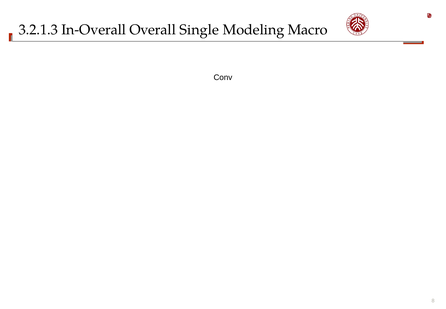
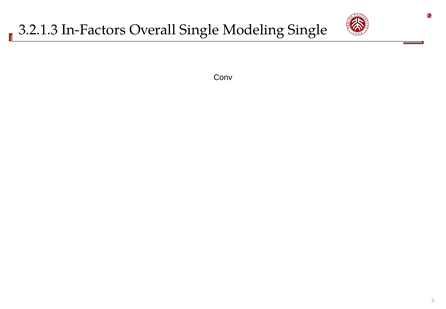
In-Overall: In-Overall -> In-Factors
Modeling Macro: Macro -> Single
